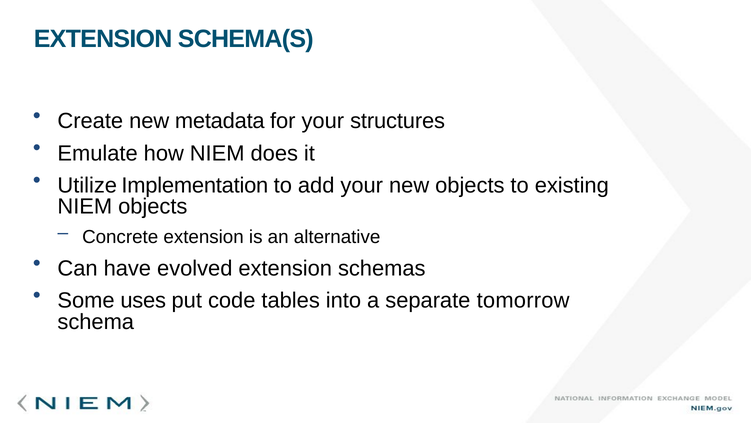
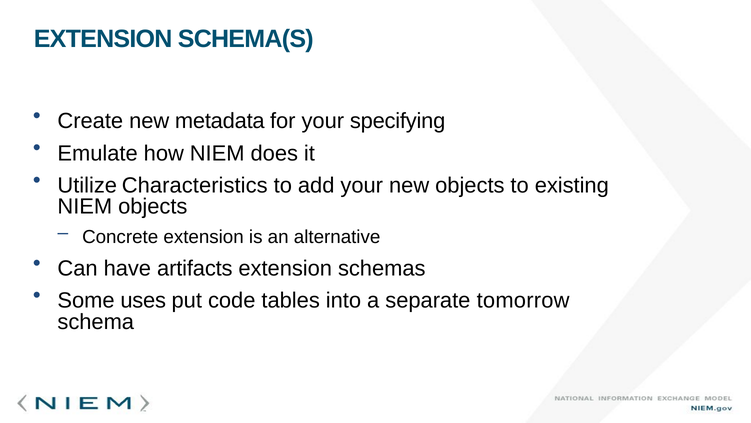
structures: structures -> specifying
Implementation: Implementation -> Characteristics
evolved: evolved -> artifacts
